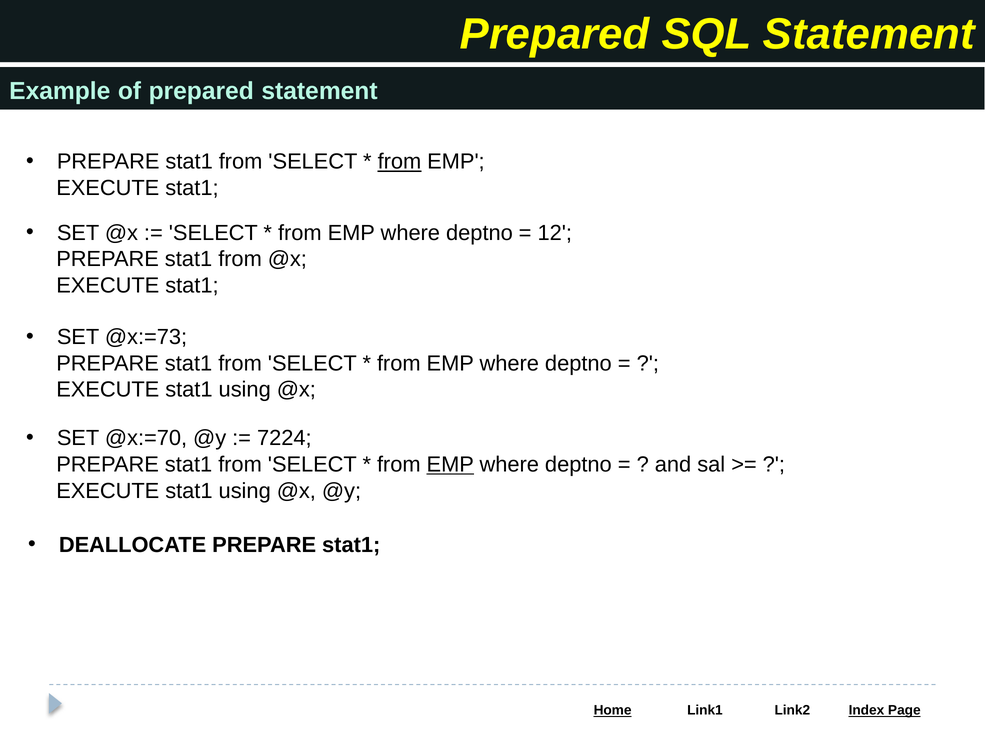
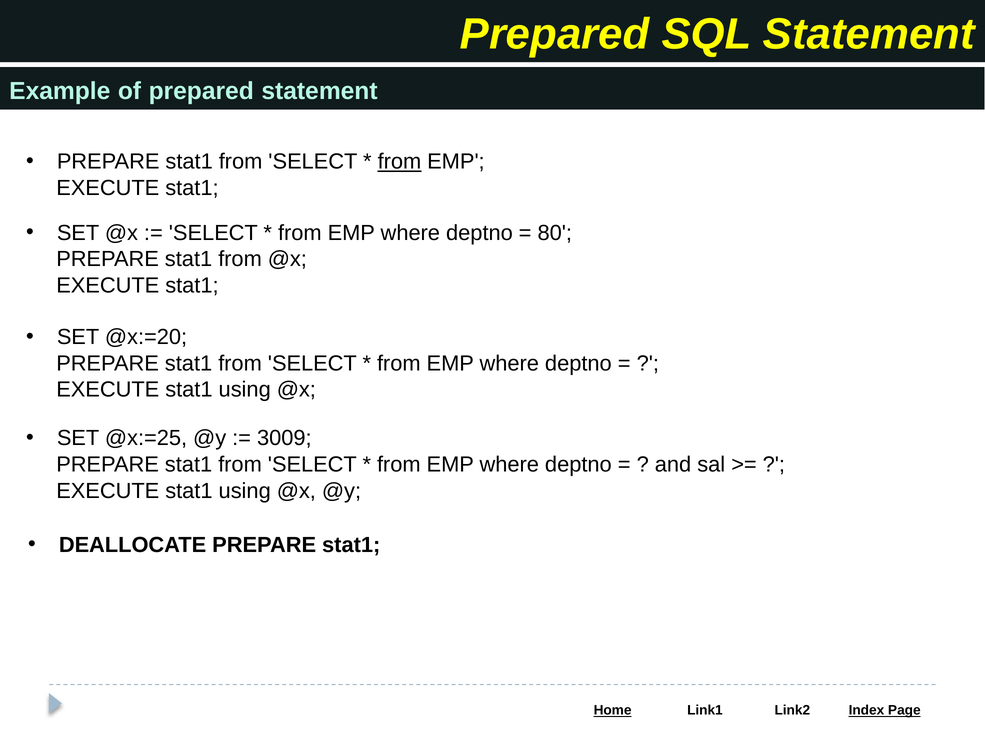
12: 12 -> 80
@x:=73: @x:=73 -> @x:=20
@x:=70: @x:=70 -> @x:=25
7224: 7224 -> 3009
EMP at (450, 464) underline: present -> none
